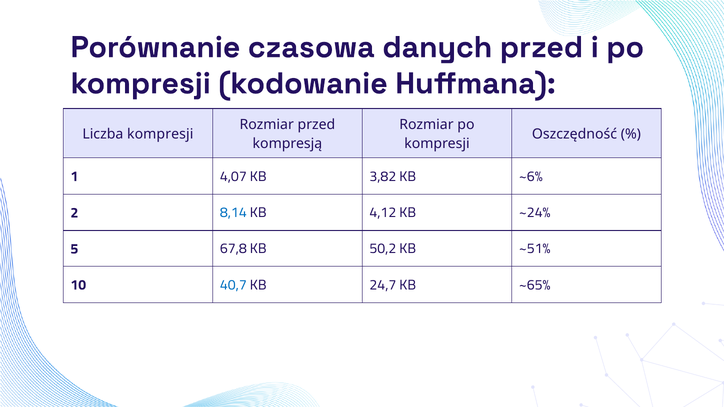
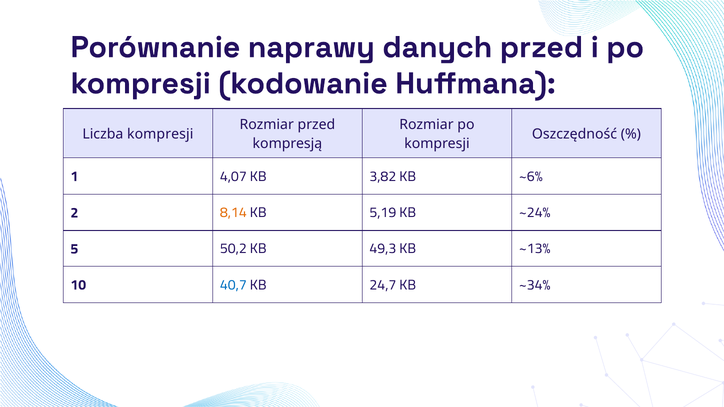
czasowa: czasowa -> naprawy
8,14 colour: blue -> orange
4,12: 4,12 -> 5,19
67,8: 67,8 -> 50,2
50,2: 50,2 -> 49,3
~51%: ~51% -> ~13%
~65%: ~65% -> ~34%
